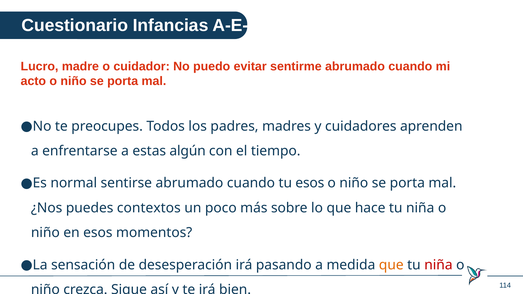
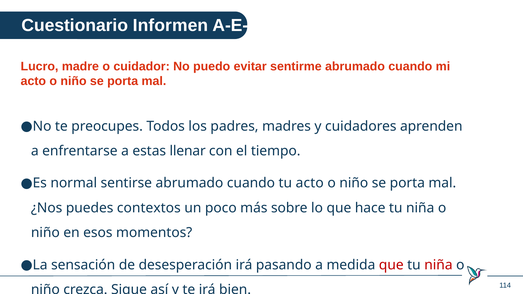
Infancias: Infancias -> Informen
algún: algún -> llenar
tu esos: esos -> acto
que at (391, 265) colour: orange -> red
